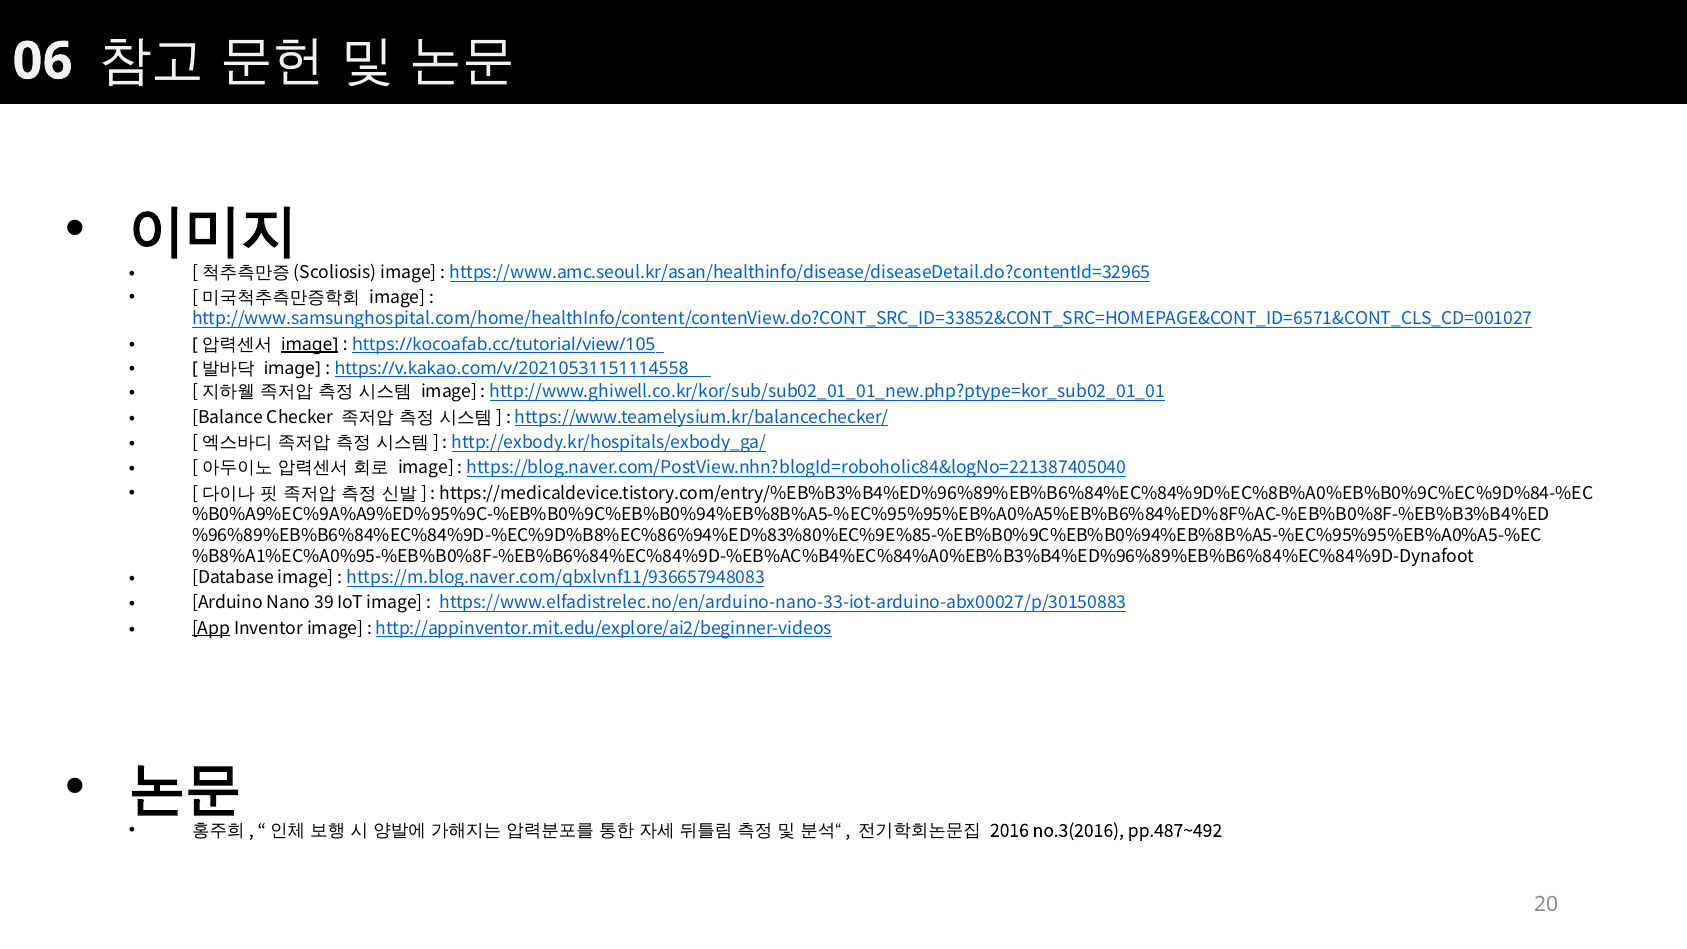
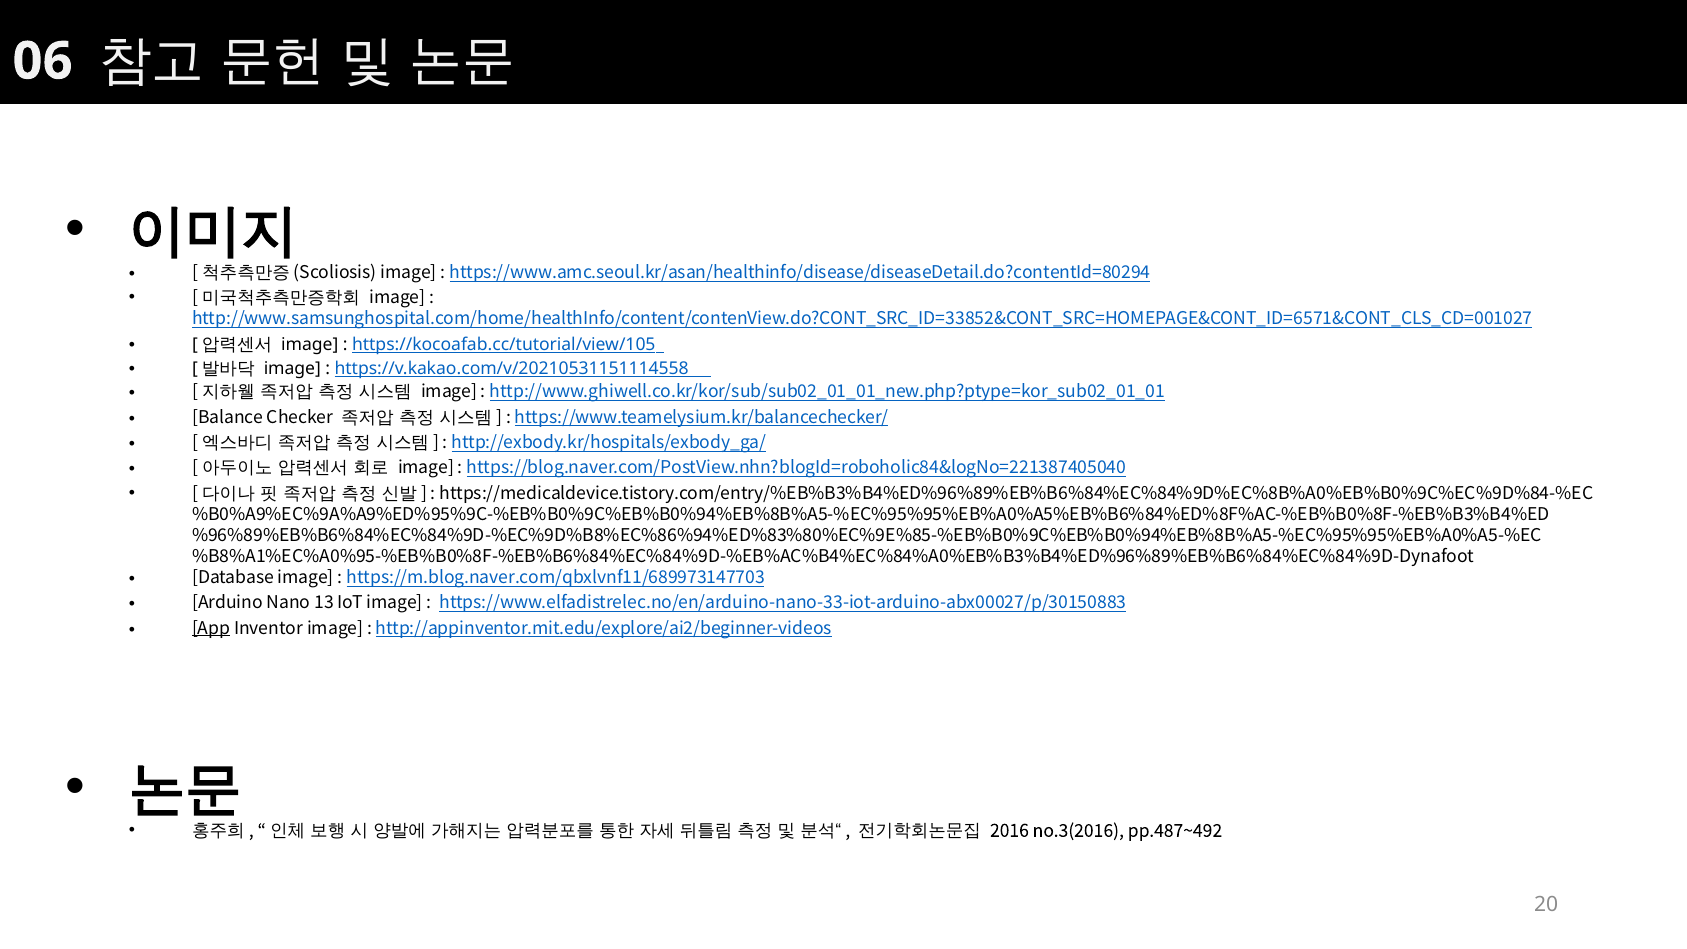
https://www.amc.seoul.kr/asan/healthinfo/disease/diseaseDetail.do?contentId=32965: https://www.amc.seoul.kr/asan/healthinfo/disease/diseaseDetail.do?contentId=32965 -> https://www.amc.seoul.kr/asan/healthinfo/disease/diseaseDetail.do?contentId=80294
image at (310, 344) underline: present -> none
https://m.blog.naver.com/qbxlvnf11/936657948083: https://m.blog.naver.com/qbxlvnf11/936657948083 -> https://m.blog.naver.com/qbxlvnf11/689973147703
39: 39 -> 13
